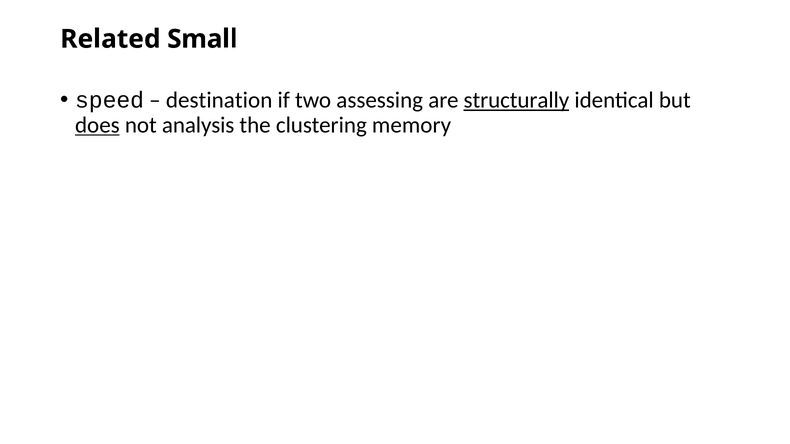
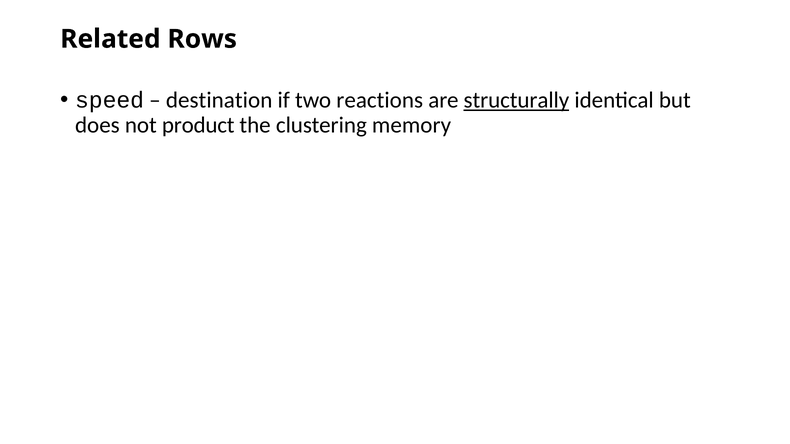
Small: Small -> Rows
assessing: assessing -> reactions
does underline: present -> none
analysis: analysis -> product
